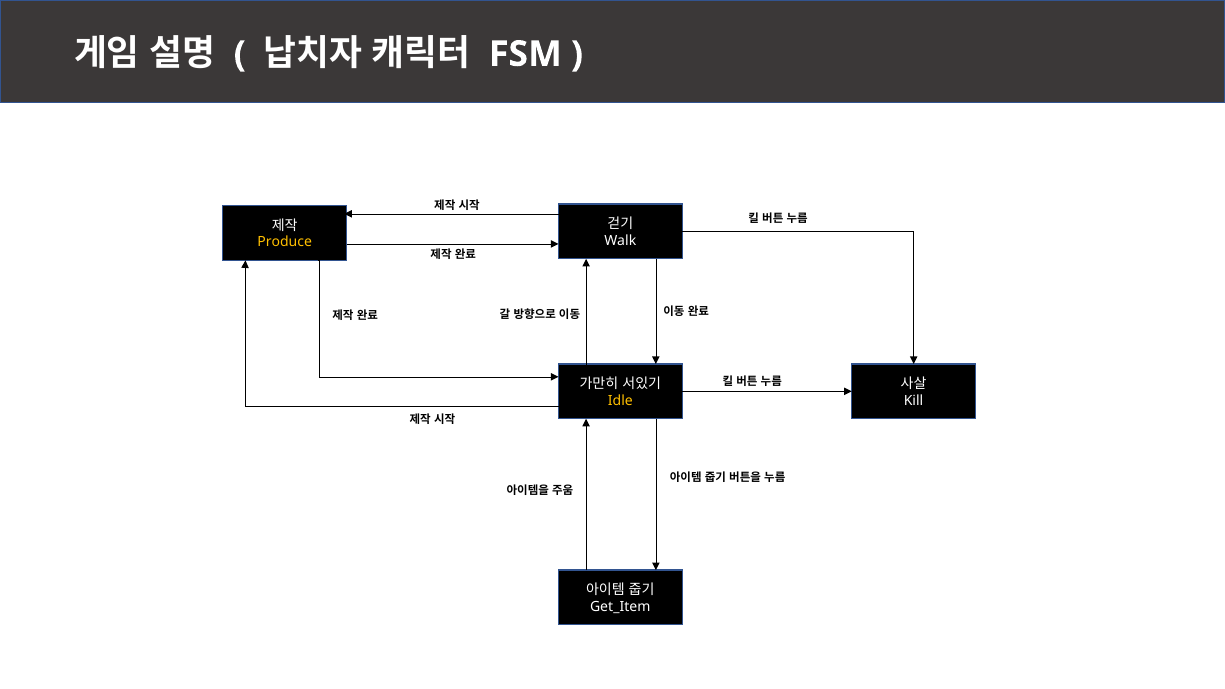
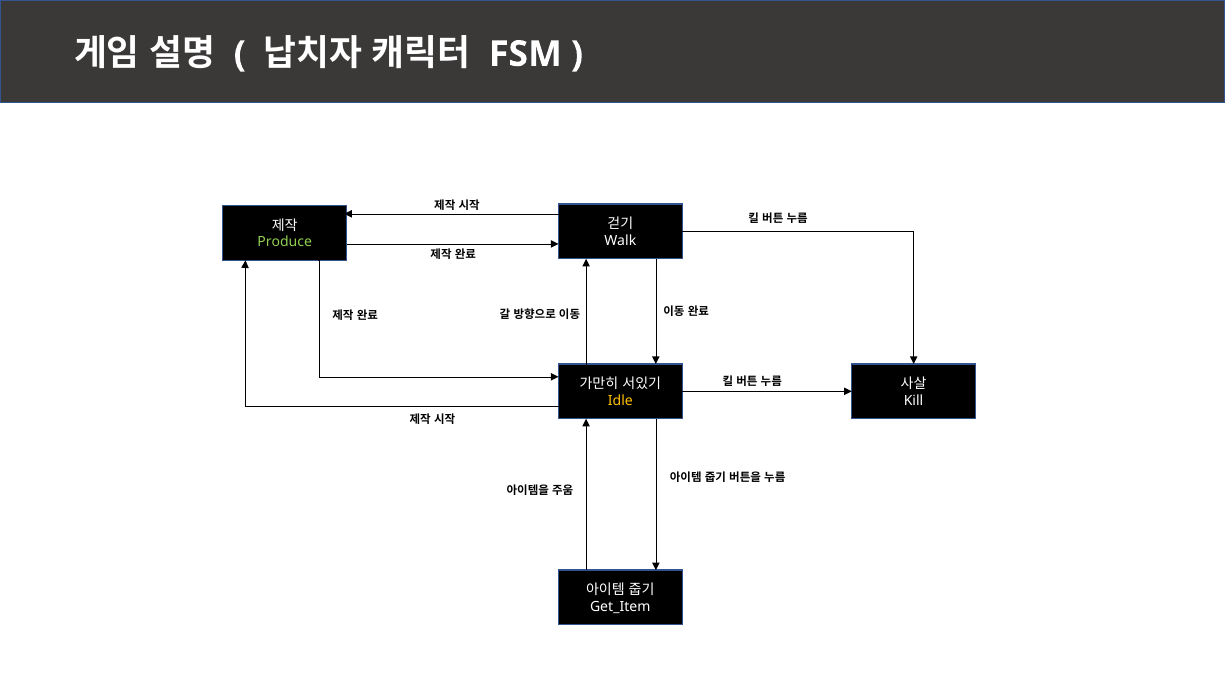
Produce colour: yellow -> light green
